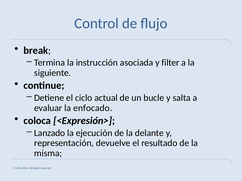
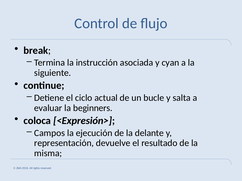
filter: filter -> cyan
enfocado: enfocado -> beginners
Lanzado: Lanzado -> Campos
